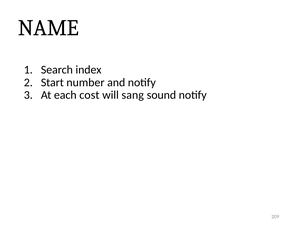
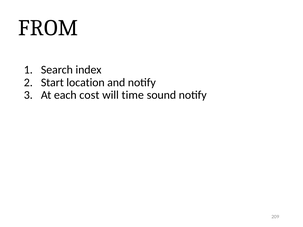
NAME: NAME -> FROM
number: number -> location
sang: sang -> time
